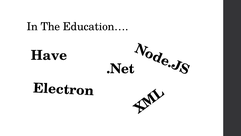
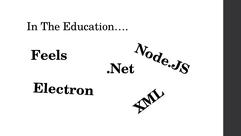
Have: Have -> Feels
